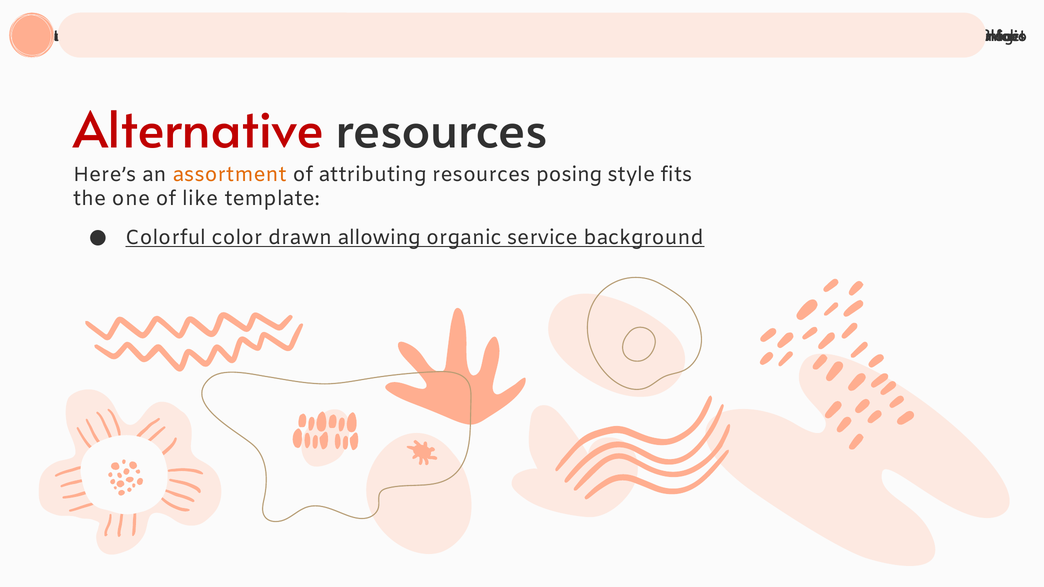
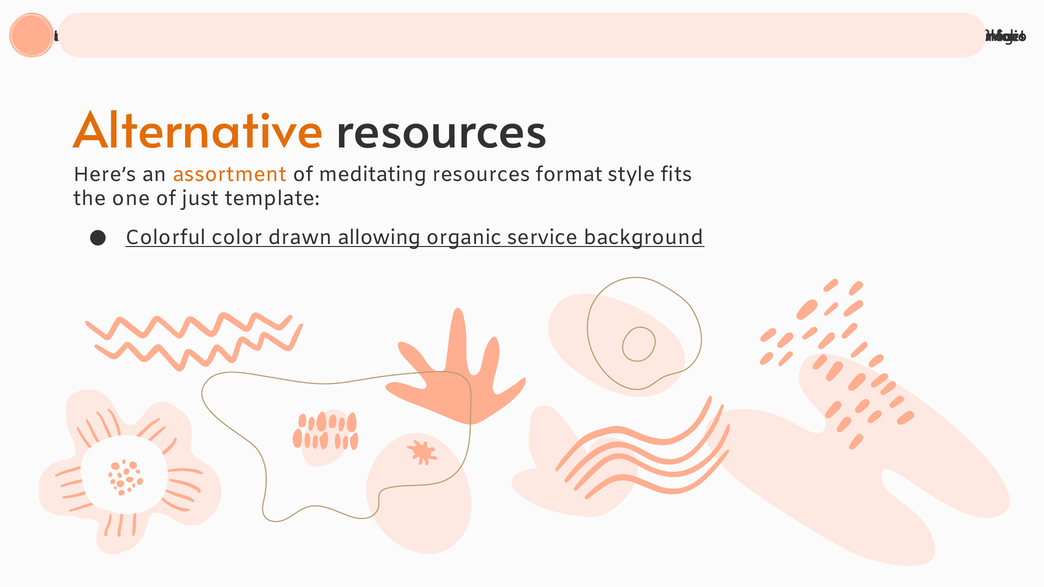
Alternative colour: red -> orange
attributing: attributing -> meditating
posing: posing -> format
like: like -> just
